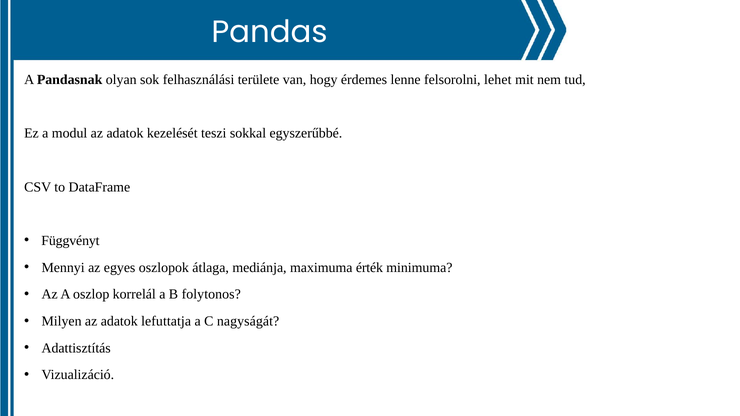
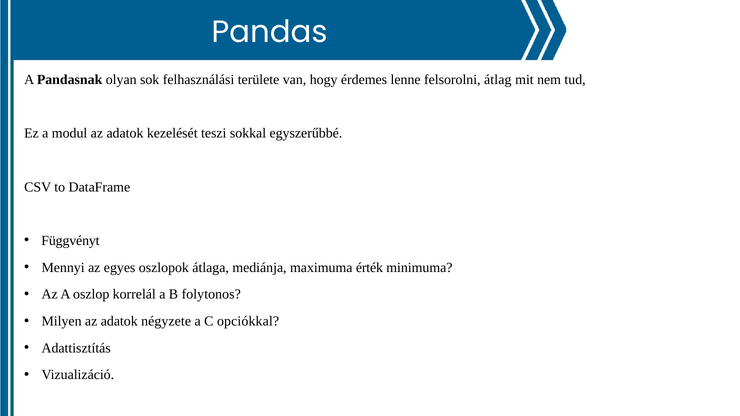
lehet: lehet -> átlag
lefuttatja: lefuttatja -> négyzete
nagyságát: nagyságát -> opciókkal
